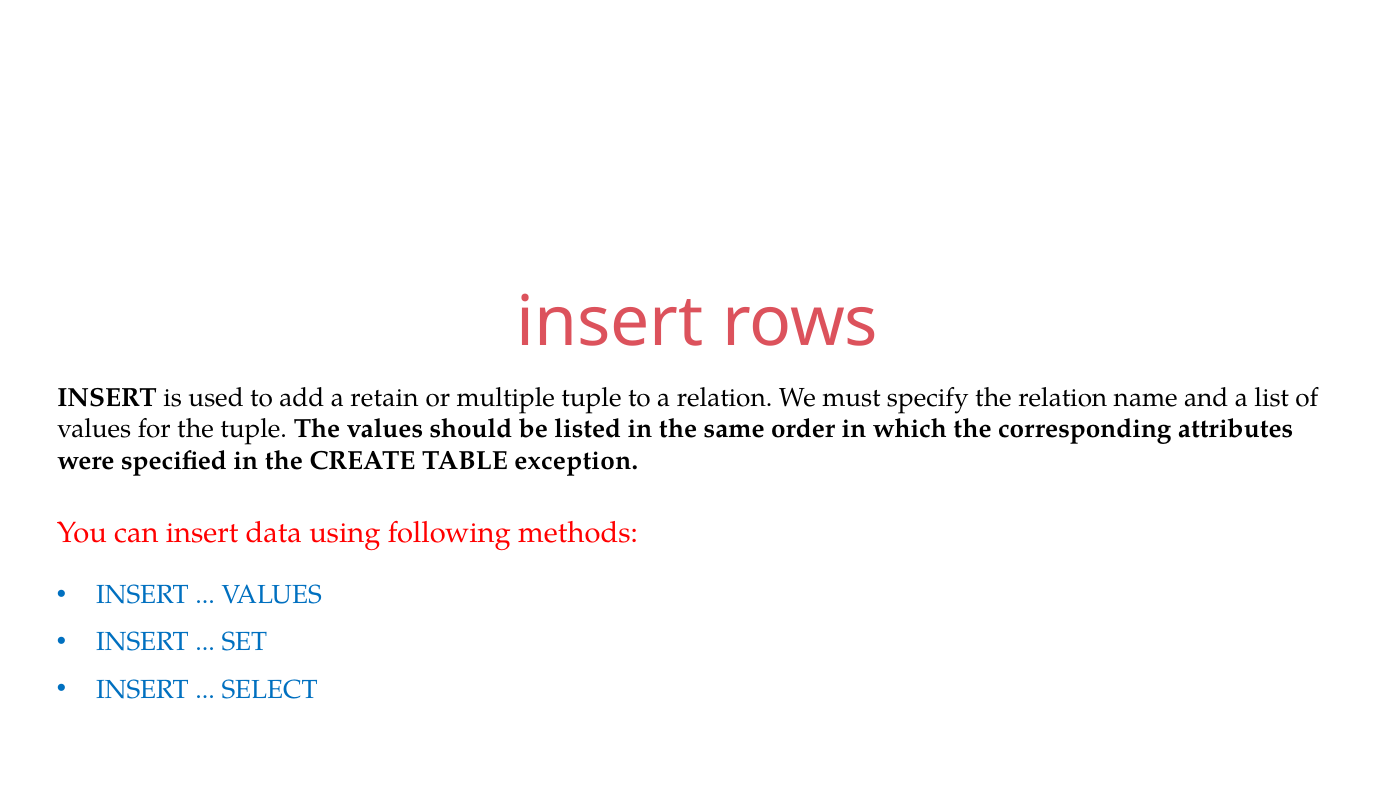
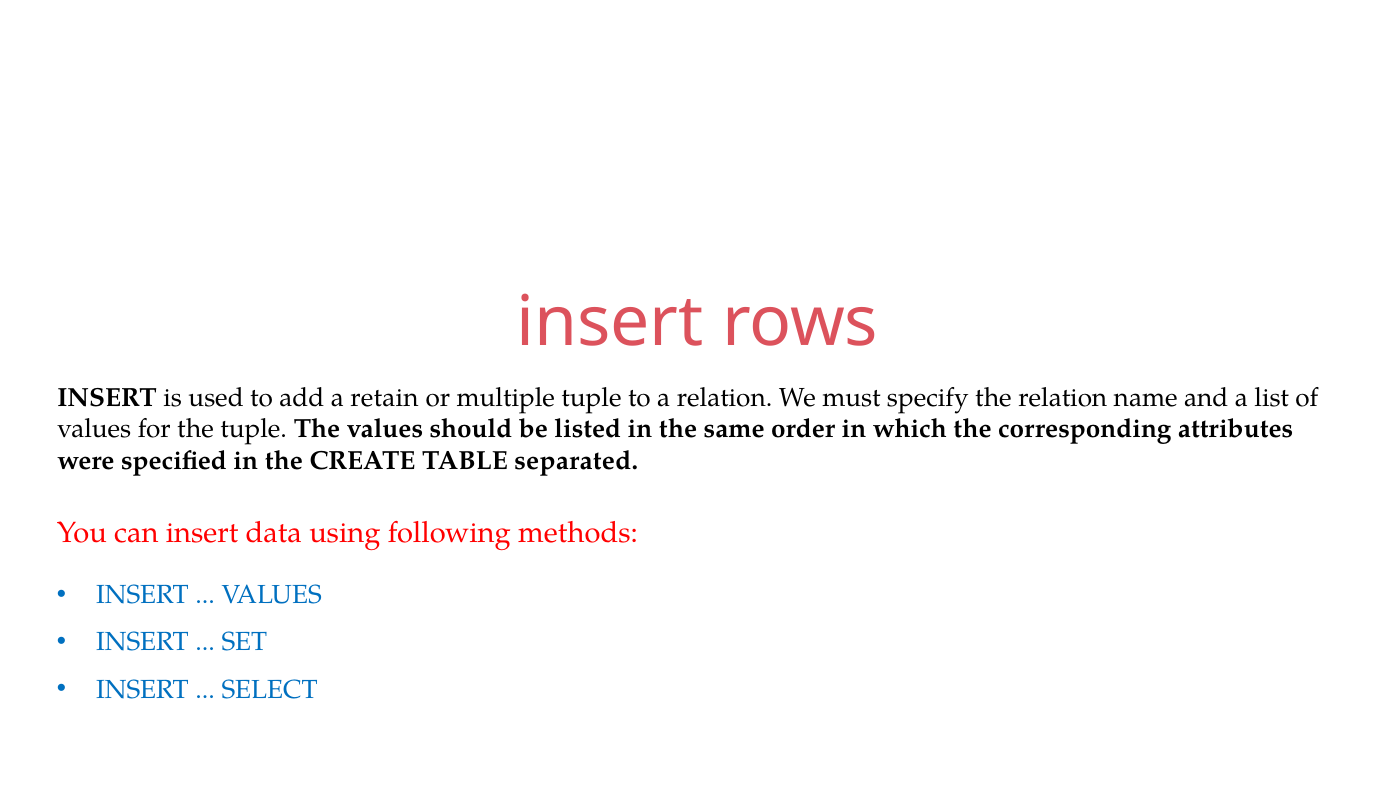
exception: exception -> separated
